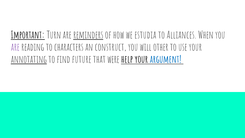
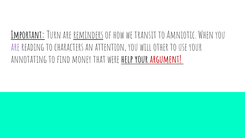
estudia: estudia -> transit
Alliances: Alliances -> Amniotic
construct: construct -> attention
annotating underline: present -> none
future: future -> money
argument colour: blue -> red
